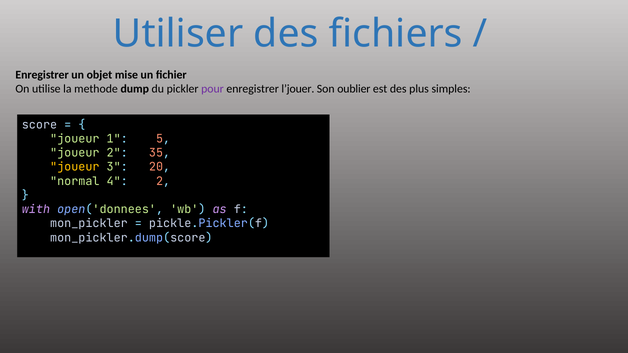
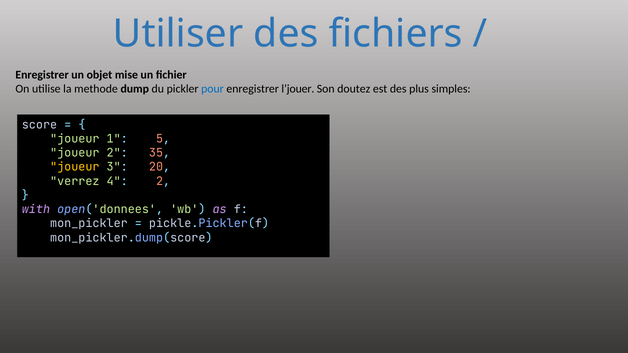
pour colour: purple -> blue
oublier: oublier -> doutez
normal: normal -> verrez
